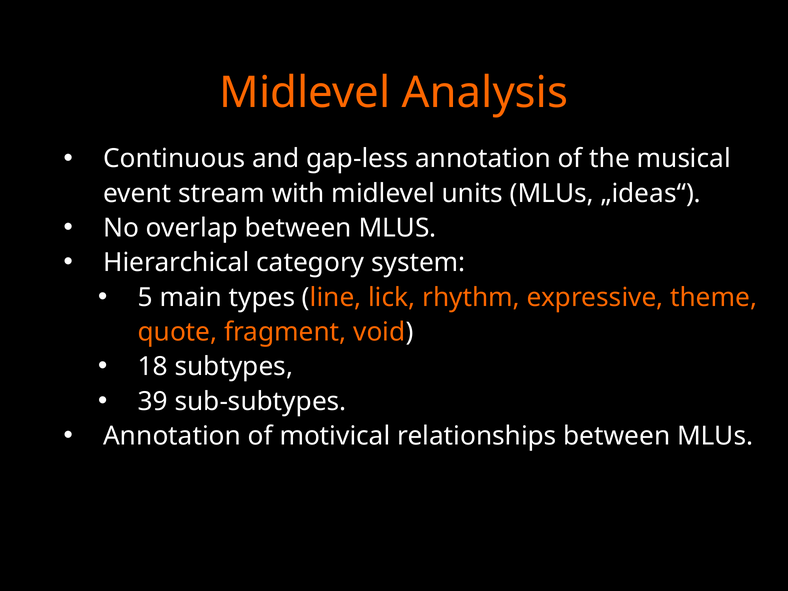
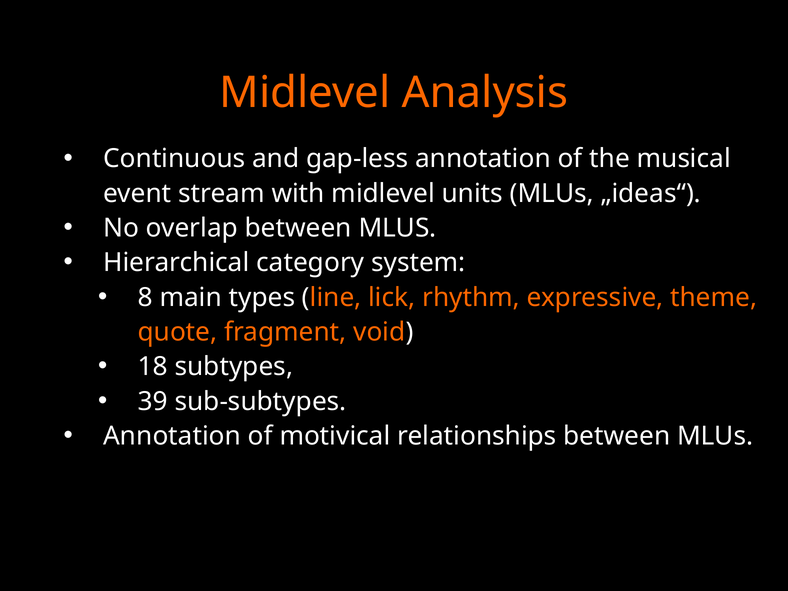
5: 5 -> 8
